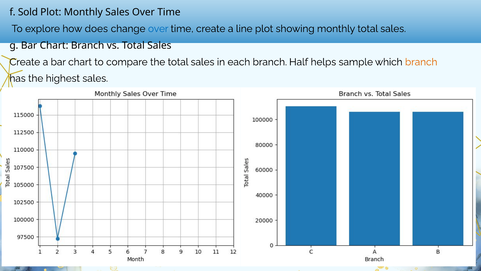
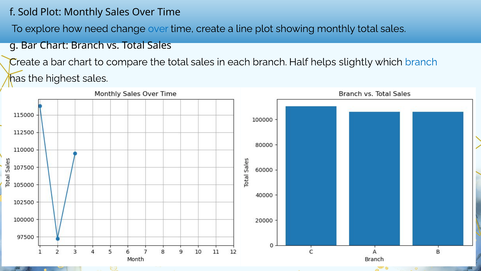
does: does -> need
sample: sample -> slightly
branch at (421, 62) colour: orange -> blue
